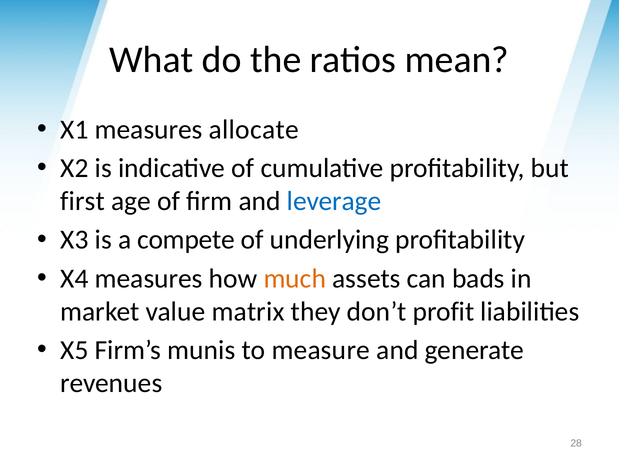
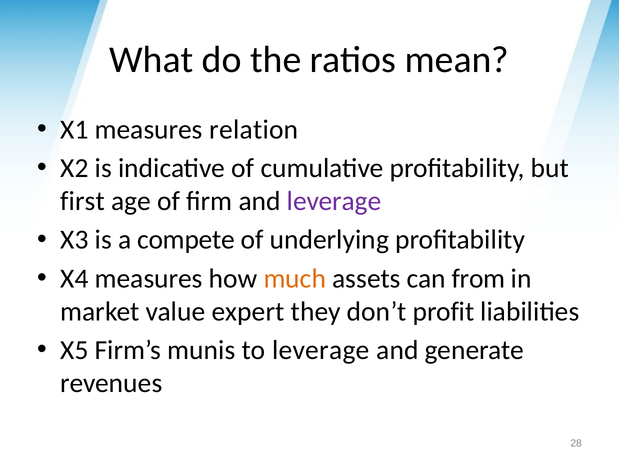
allocate: allocate -> relation
leverage at (334, 201) colour: blue -> purple
bads: bads -> from
matrix: matrix -> expert
to measure: measure -> leverage
